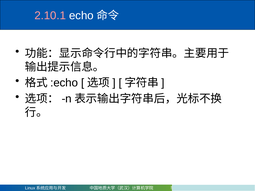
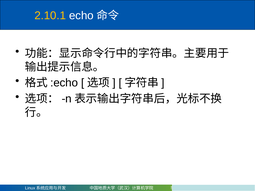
2.10.1 colour: pink -> yellow
